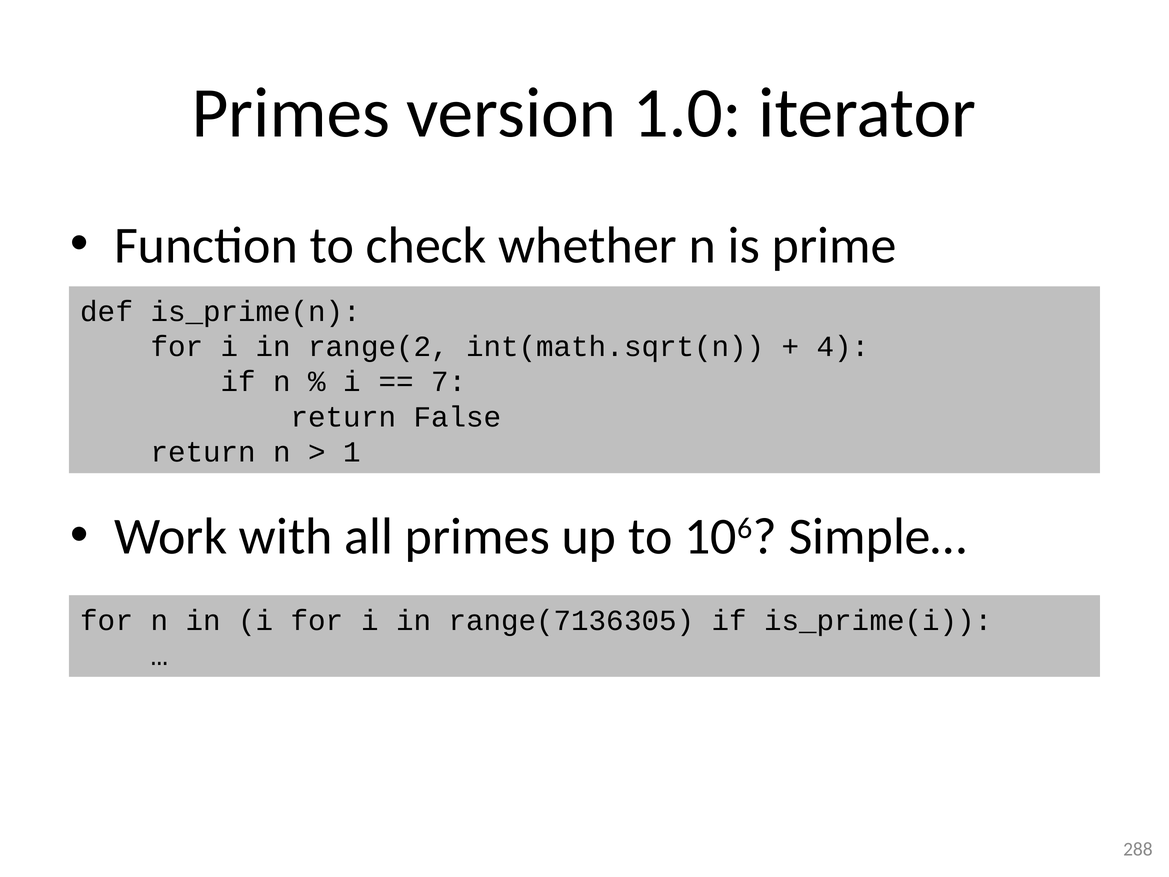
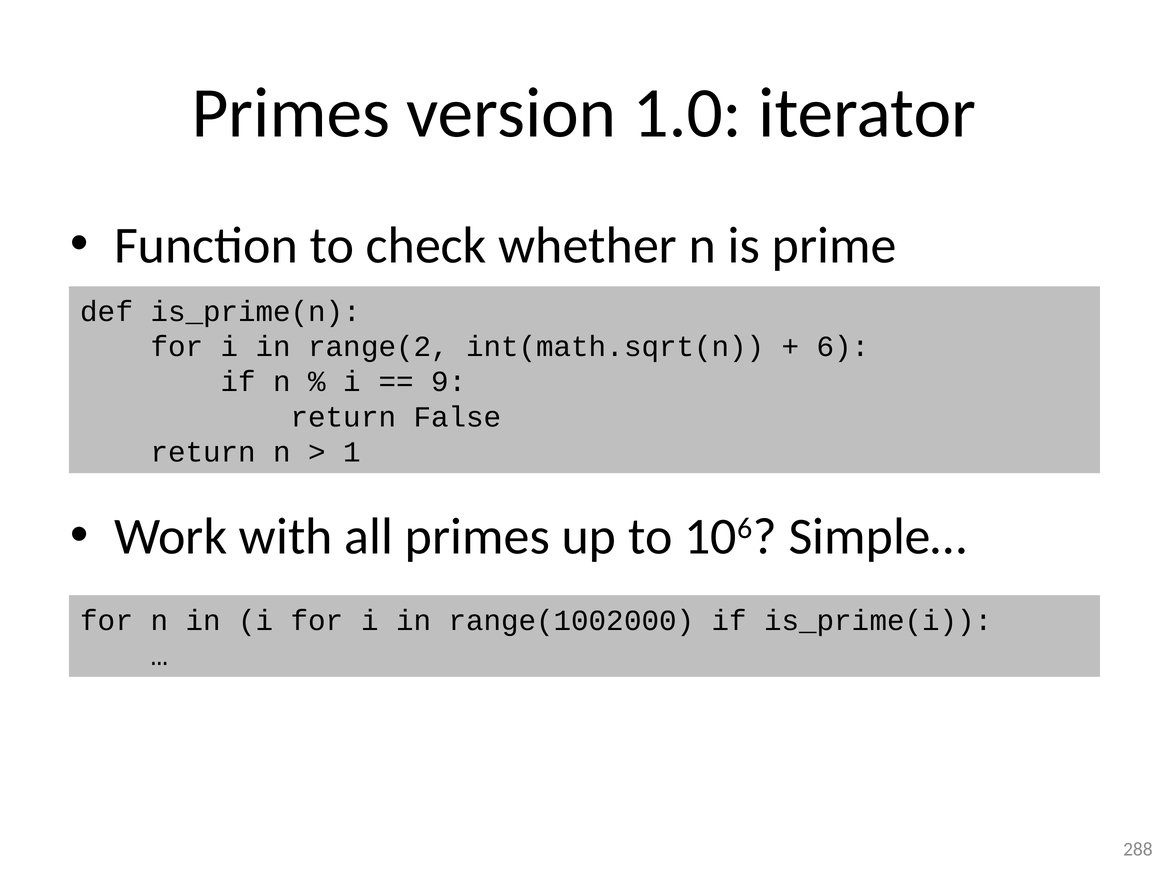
4: 4 -> 6
7: 7 -> 9
range(7136305: range(7136305 -> range(1002000
